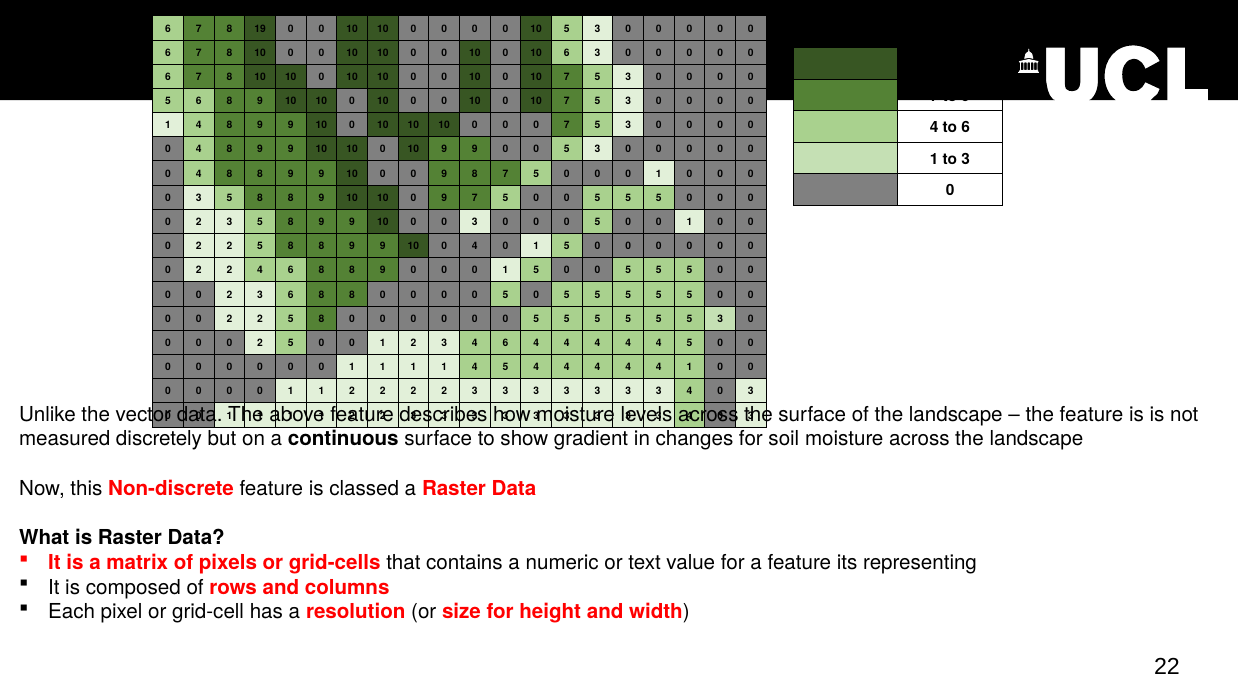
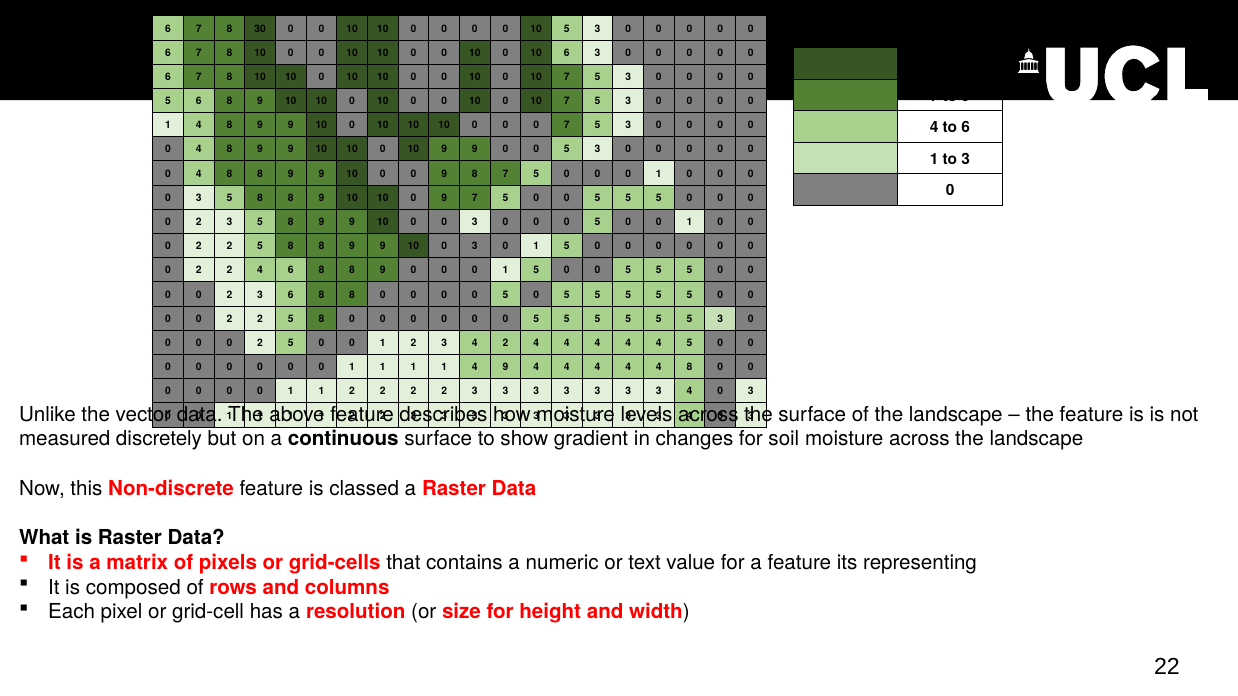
19: 19 -> 30
10 0 4: 4 -> 3
3 4 6: 6 -> 2
1 4 5: 5 -> 9
4 4 1: 1 -> 8
